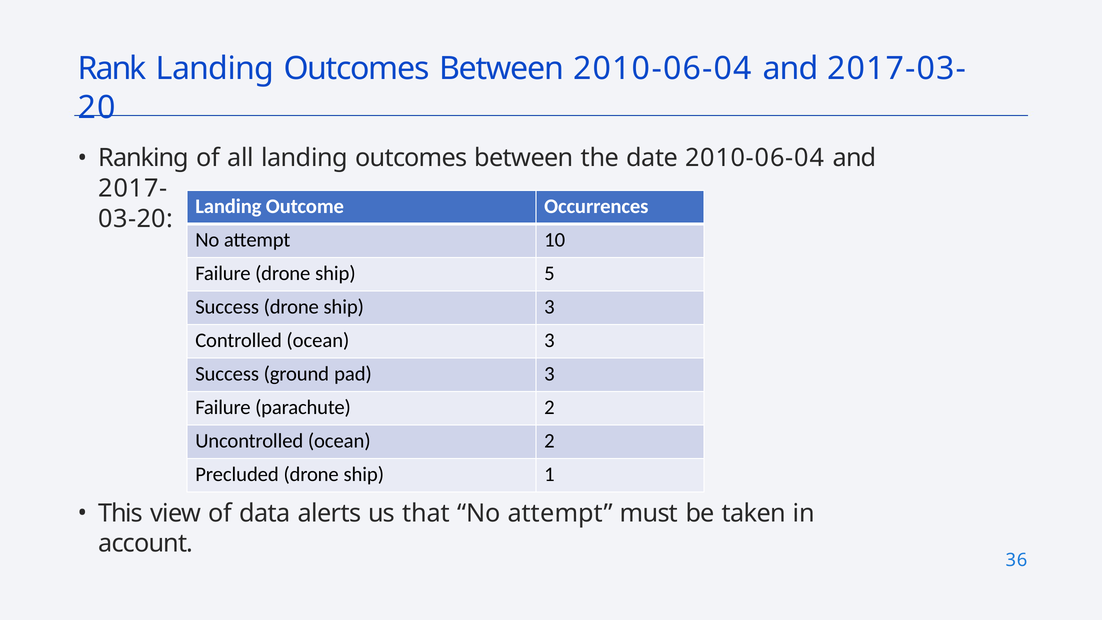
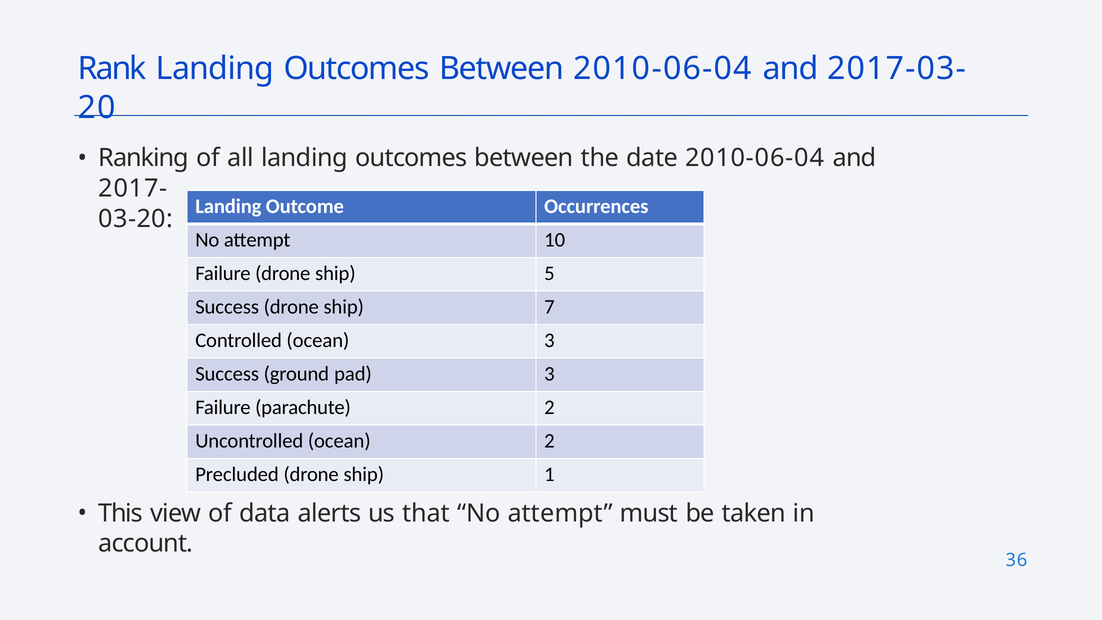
ship 3: 3 -> 7
